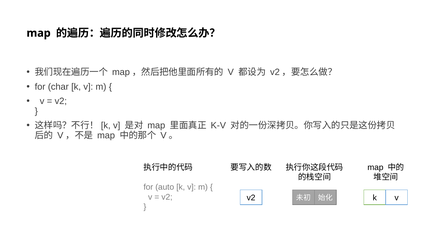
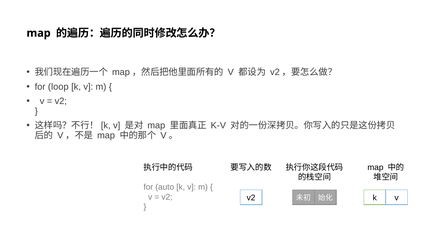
char: char -> loop
